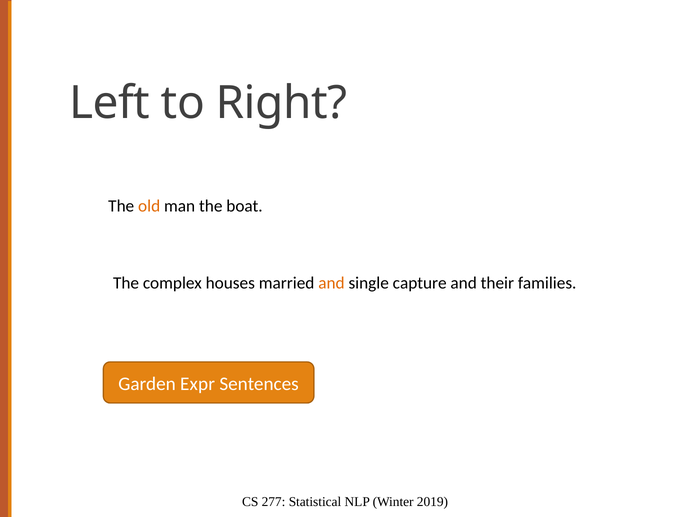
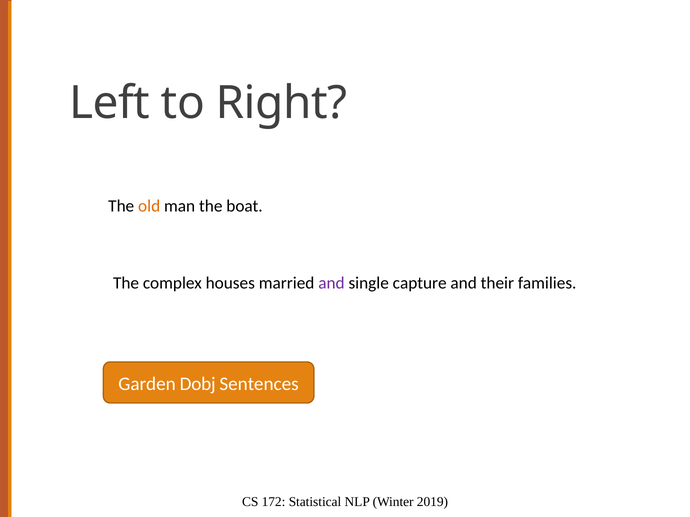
and at (331, 284) colour: orange -> purple
Expr: Expr -> Dobj
277: 277 -> 172
